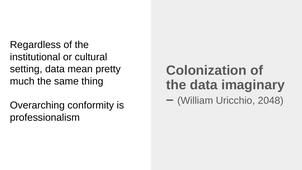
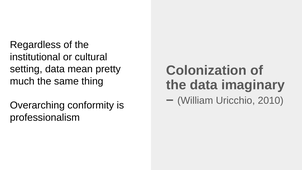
2048: 2048 -> 2010
